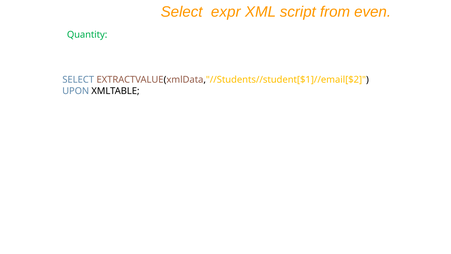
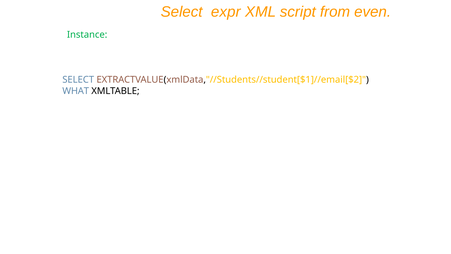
Quantity: Quantity -> Instance
UPON: UPON -> WHAT
